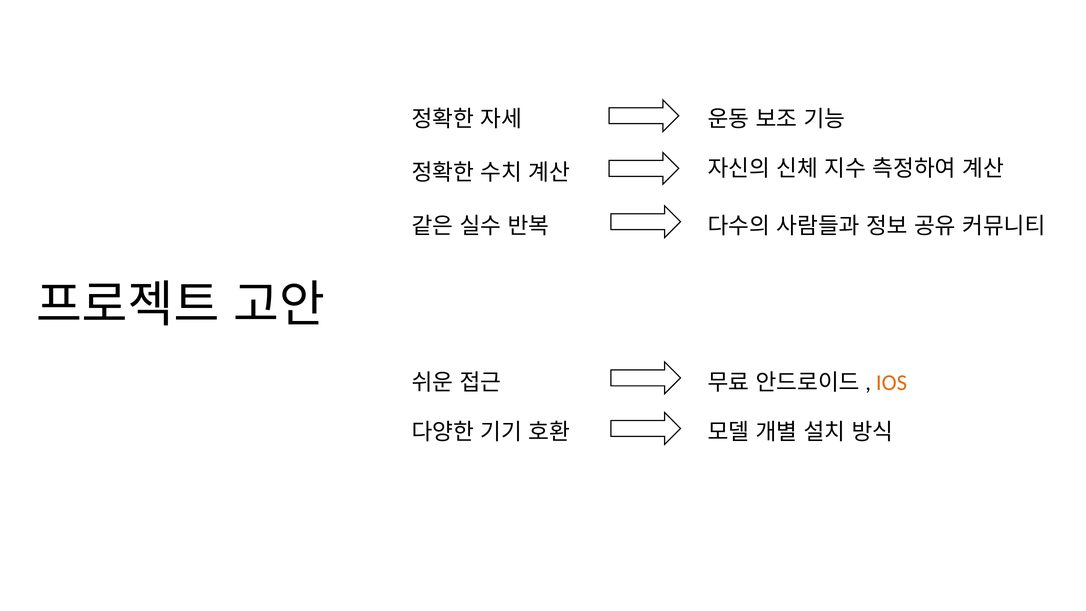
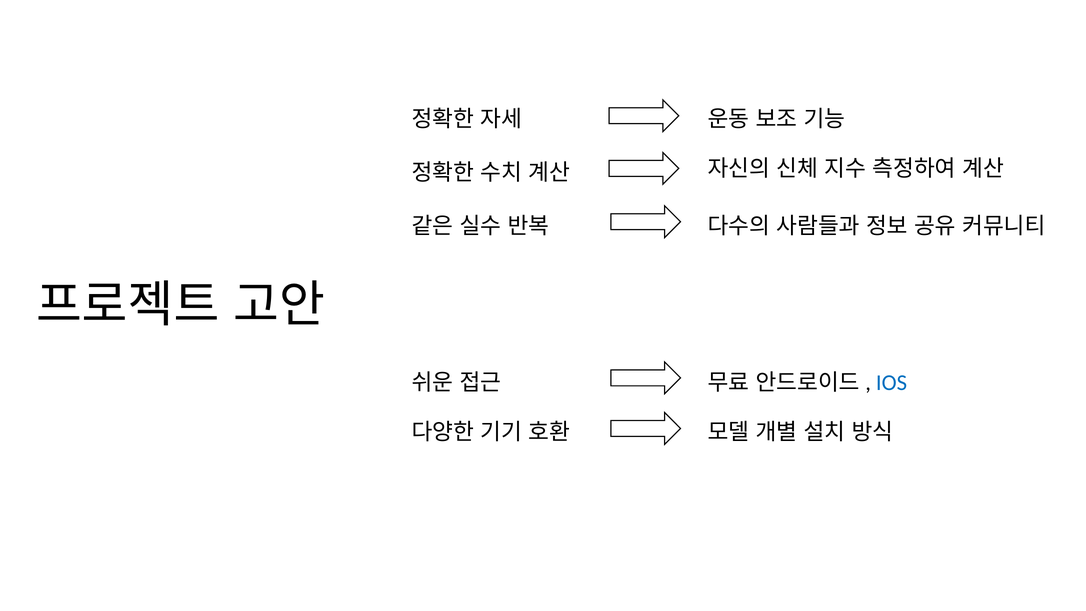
IOS colour: orange -> blue
